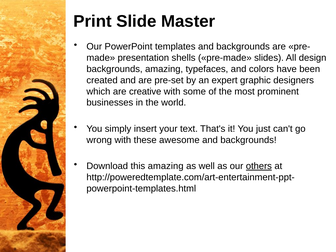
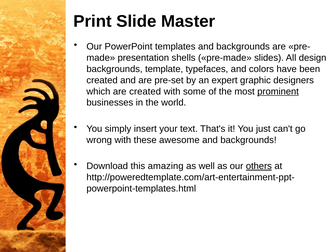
backgrounds amazing: amazing -> template
are creative: creative -> created
prominent underline: none -> present
